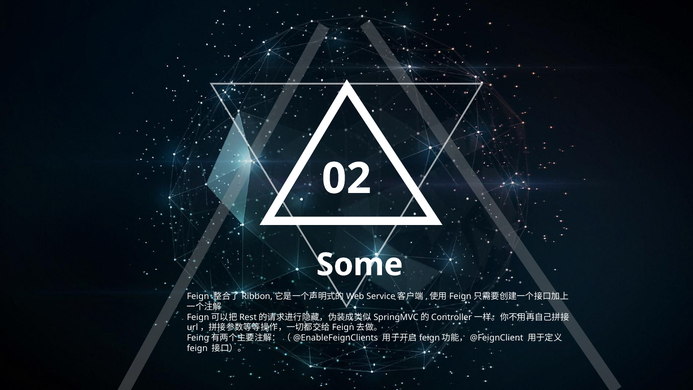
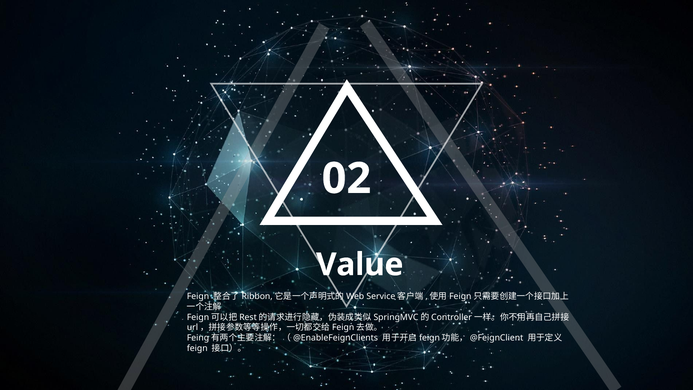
Some: Some -> Value
